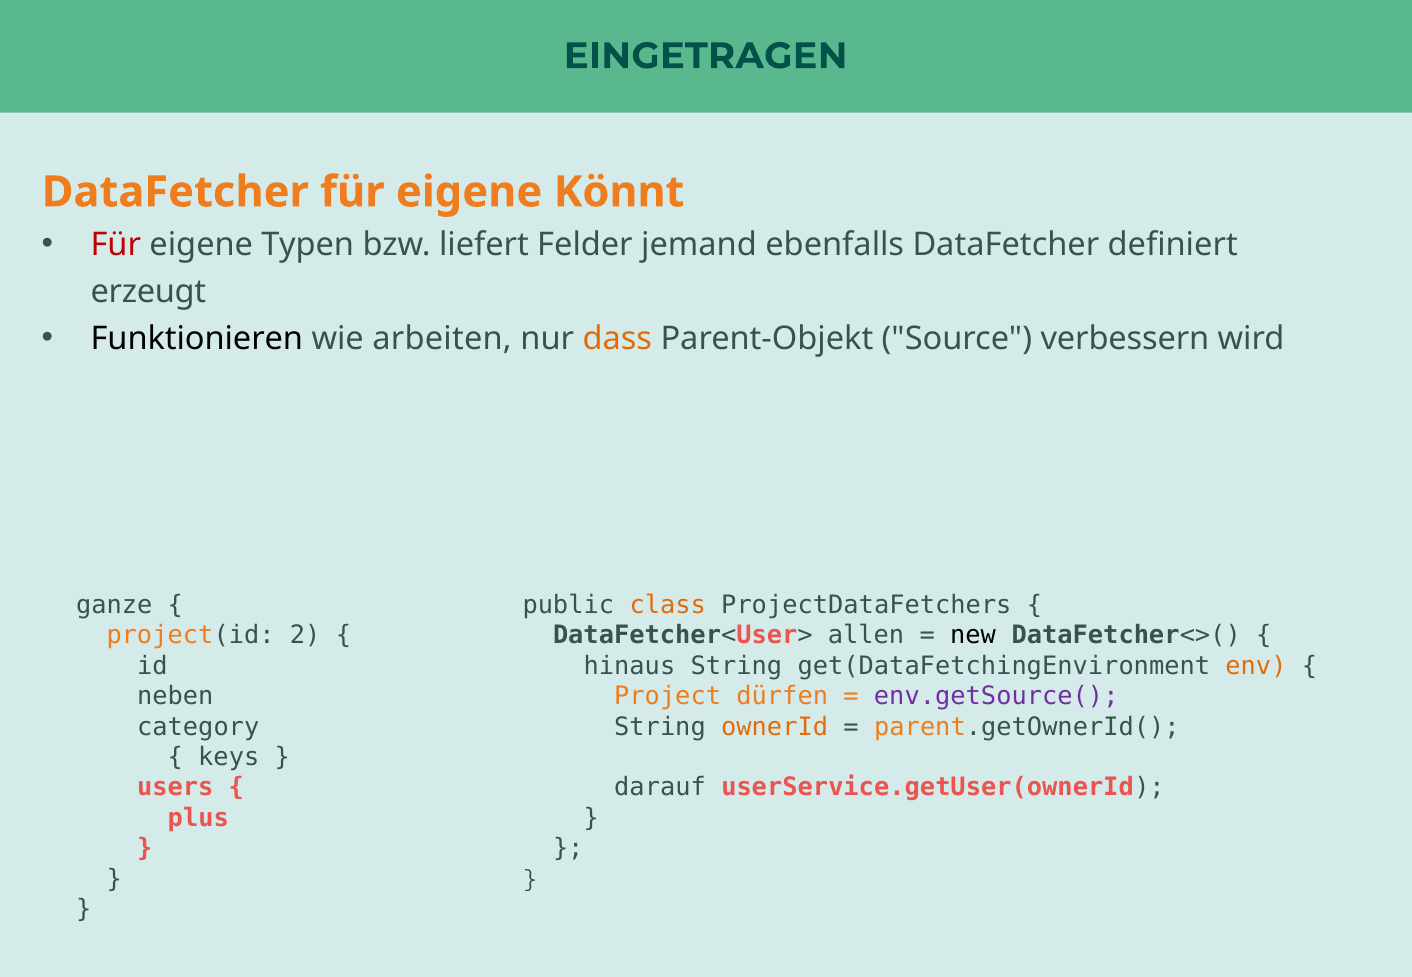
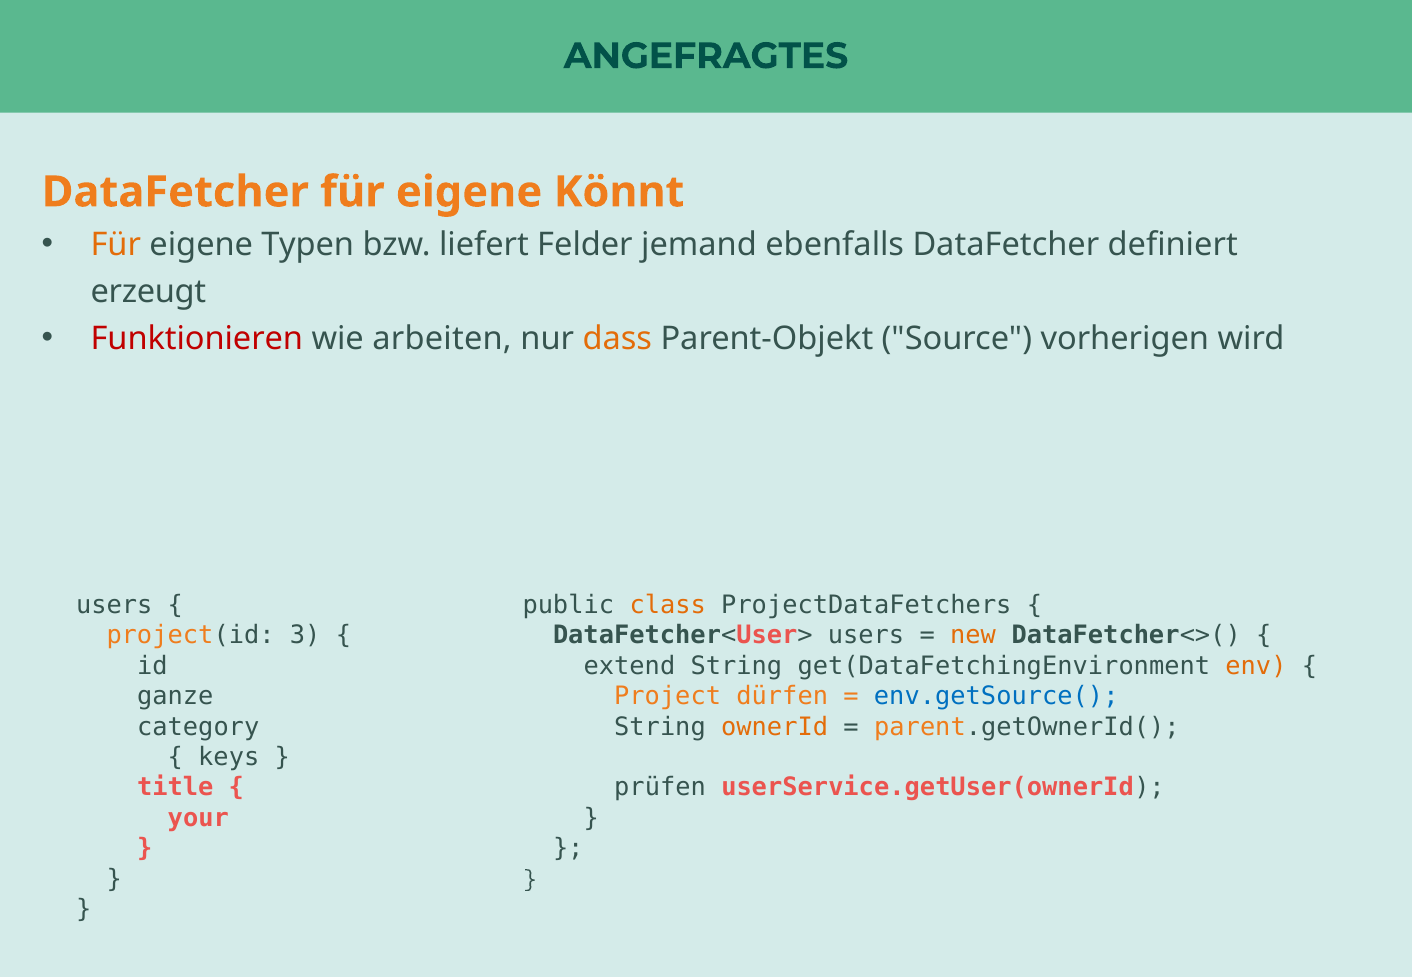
EINGETRAGEN: EINGETRAGEN -> ANGEFRAGTES
Für at (116, 245) colour: red -> orange
Funktionieren colour: black -> red
verbessern: verbessern -> vorherigen
ganze at (114, 605): ganze -> users
DataFetcher<User> allen: allen -> users
new colour: black -> orange
2: 2 -> 3
hinaus: hinaus -> extend
neben: neben -> ganze
env.getSource( colour: purple -> blue
users: users -> title
darauf: darauf -> prüfen
plus: plus -> your
